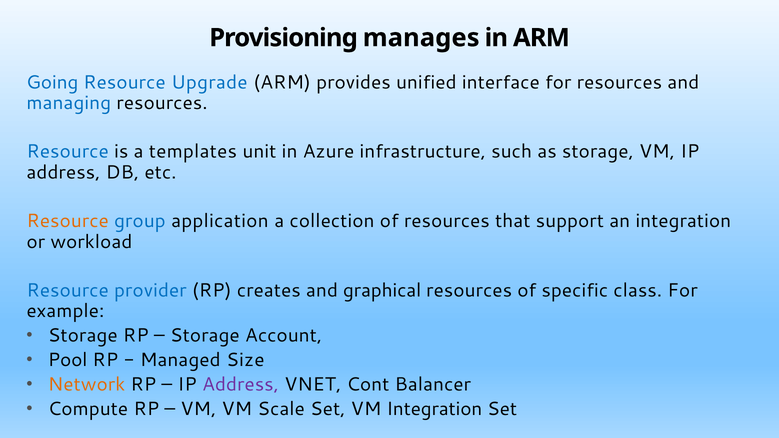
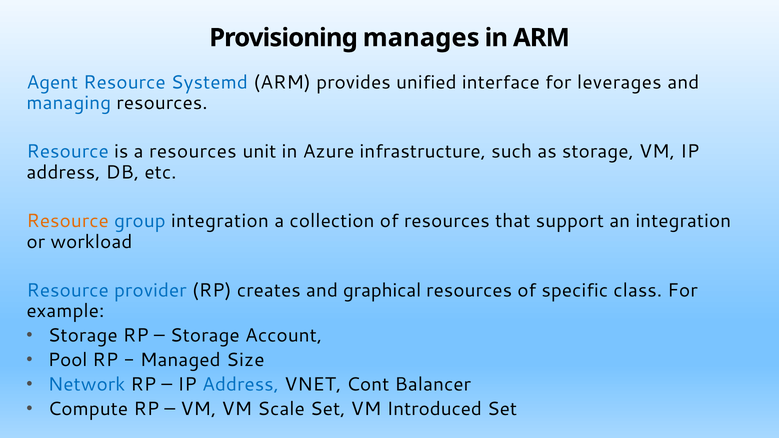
Going: Going -> Agent
Upgrade: Upgrade -> Systemd
for resources: resources -> leverages
a templates: templates -> resources
group application: application -> integration
Network colour: orange -> blue
Address at (241, 384) colour: purple -> blue
VM Integration: Integration -> Introduced
